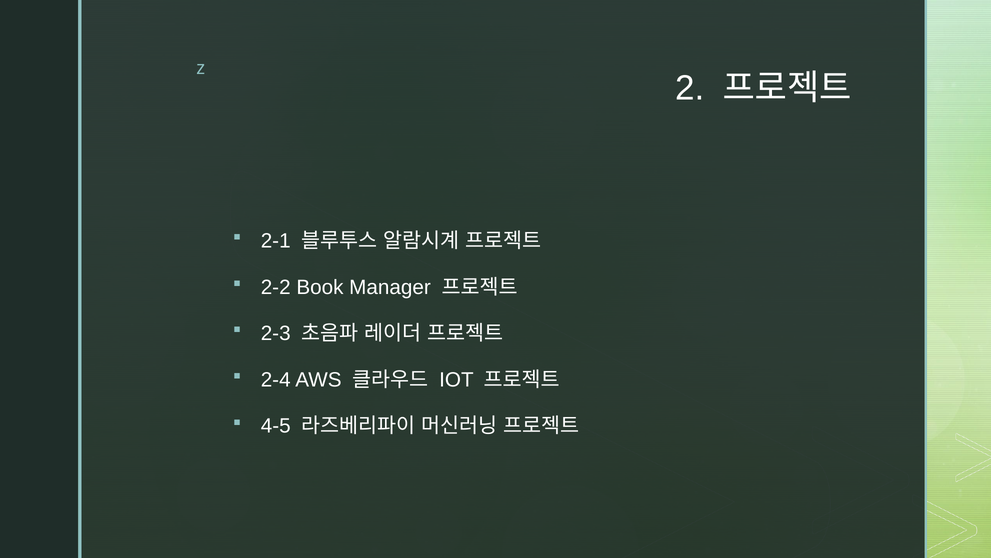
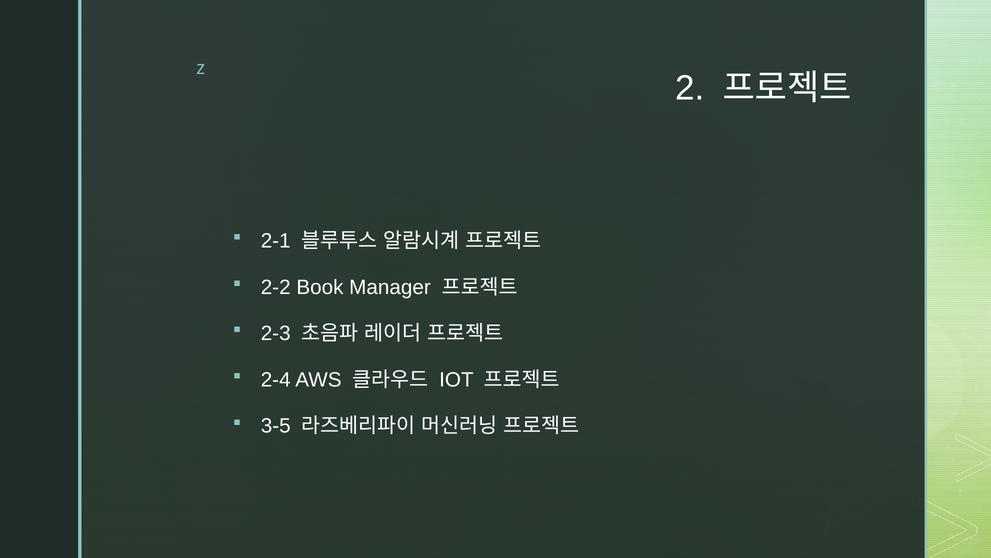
4-5: 4-5 -> 3-5
